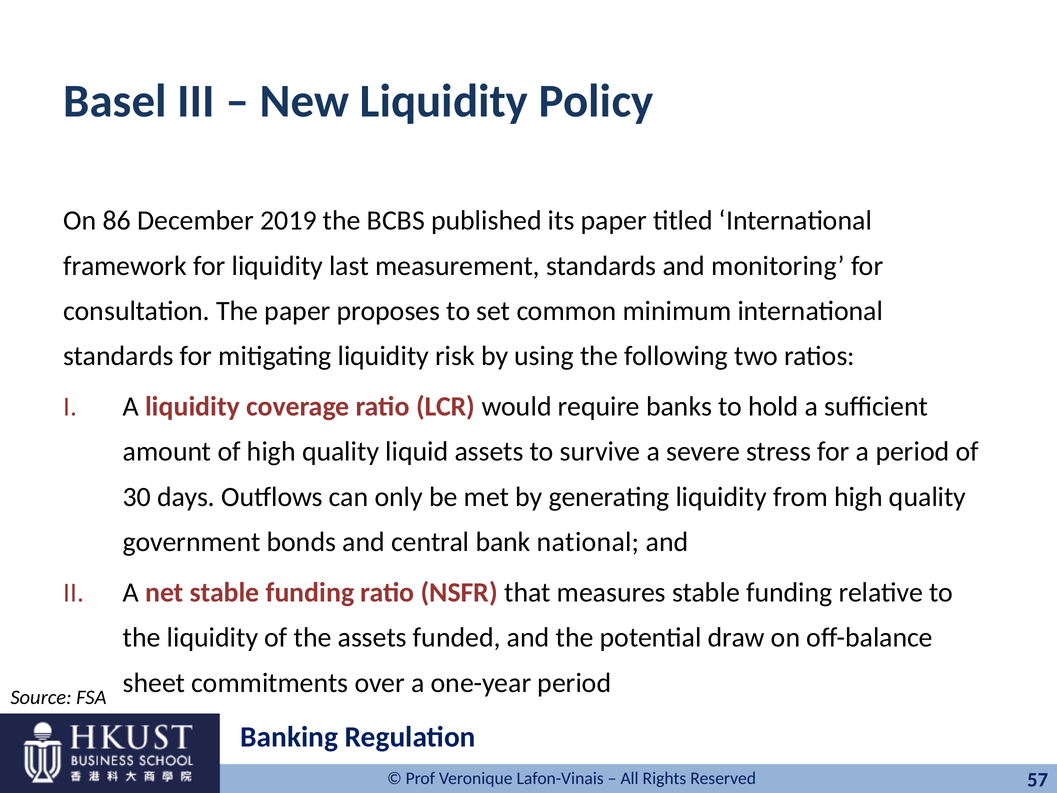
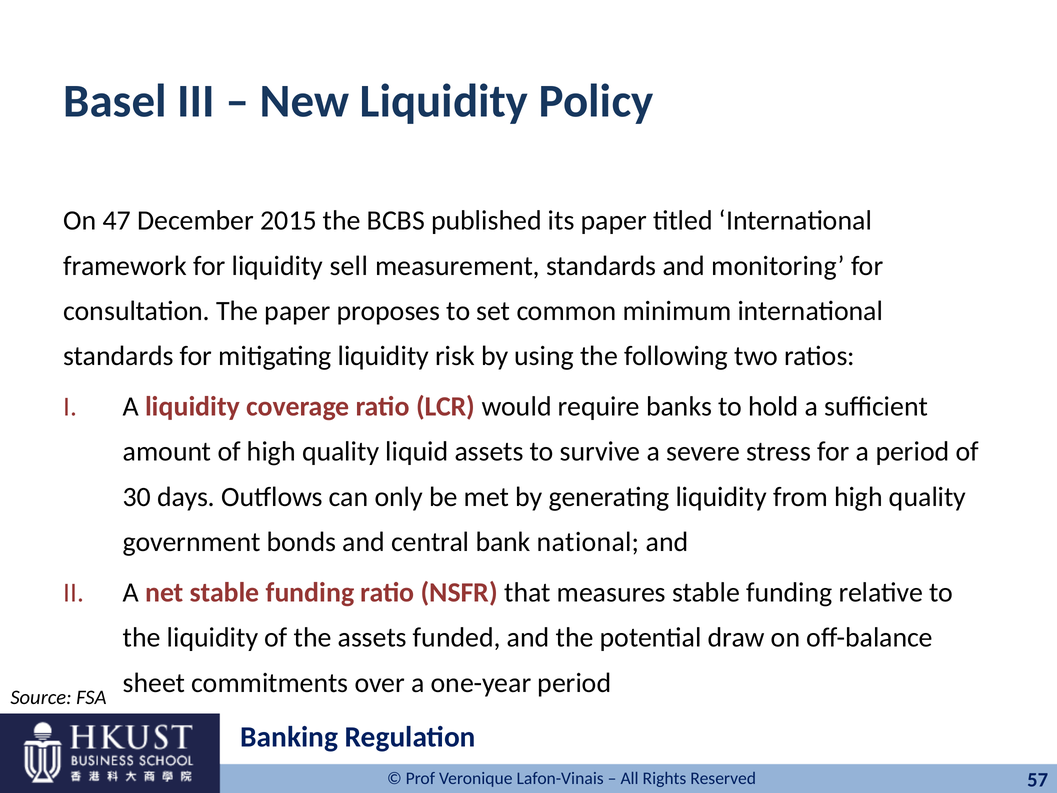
86: 86 -> 47
2019: 2019 -> 2015
last: last -> sell
